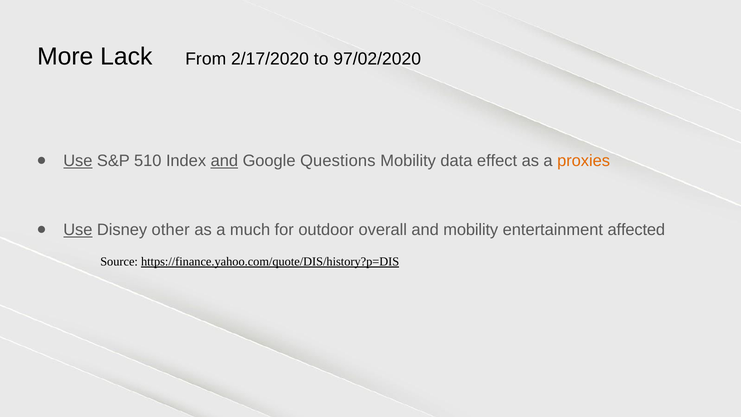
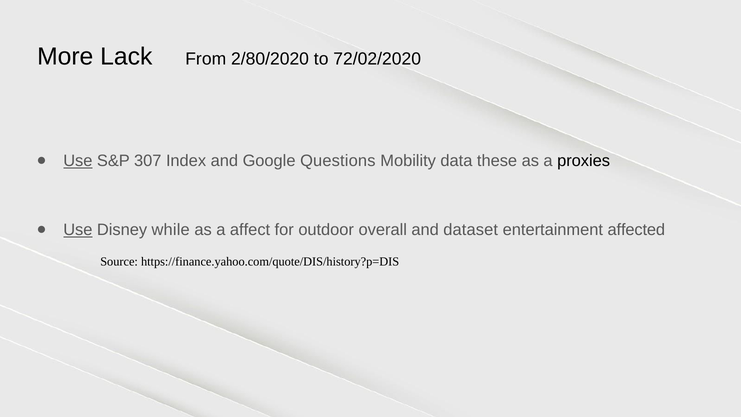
2/17/2020: 2/17/2020 -> 2/80/2020
97/02/2020: 97/02/2020 -> 72/02/2020
510: 510 -> 307
and at (224, 161) underline: present -> none
effect: effect -> these
proxies colour: orange -> black
other: other -> while
much: much -> affect
and mobility: mobility -> dataset
https://finance.yahoo.com/quote/DIS/history?p=DIS underline: present -> none
